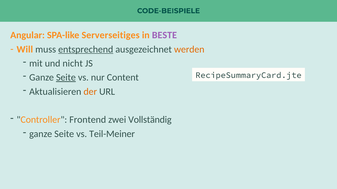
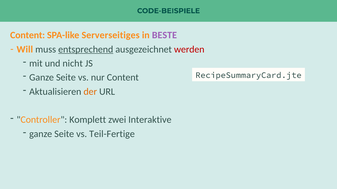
Angular at (28, 35): Angular -> Content
werden colour: orange -> red
Seite at (66, 78) underline: present -> none
Frontend: Frontend -> Komplett
Vollständig: Vollständig -> Interaktive
Teil-Meiner: Teil-Meiner -> Teil-Fertige
